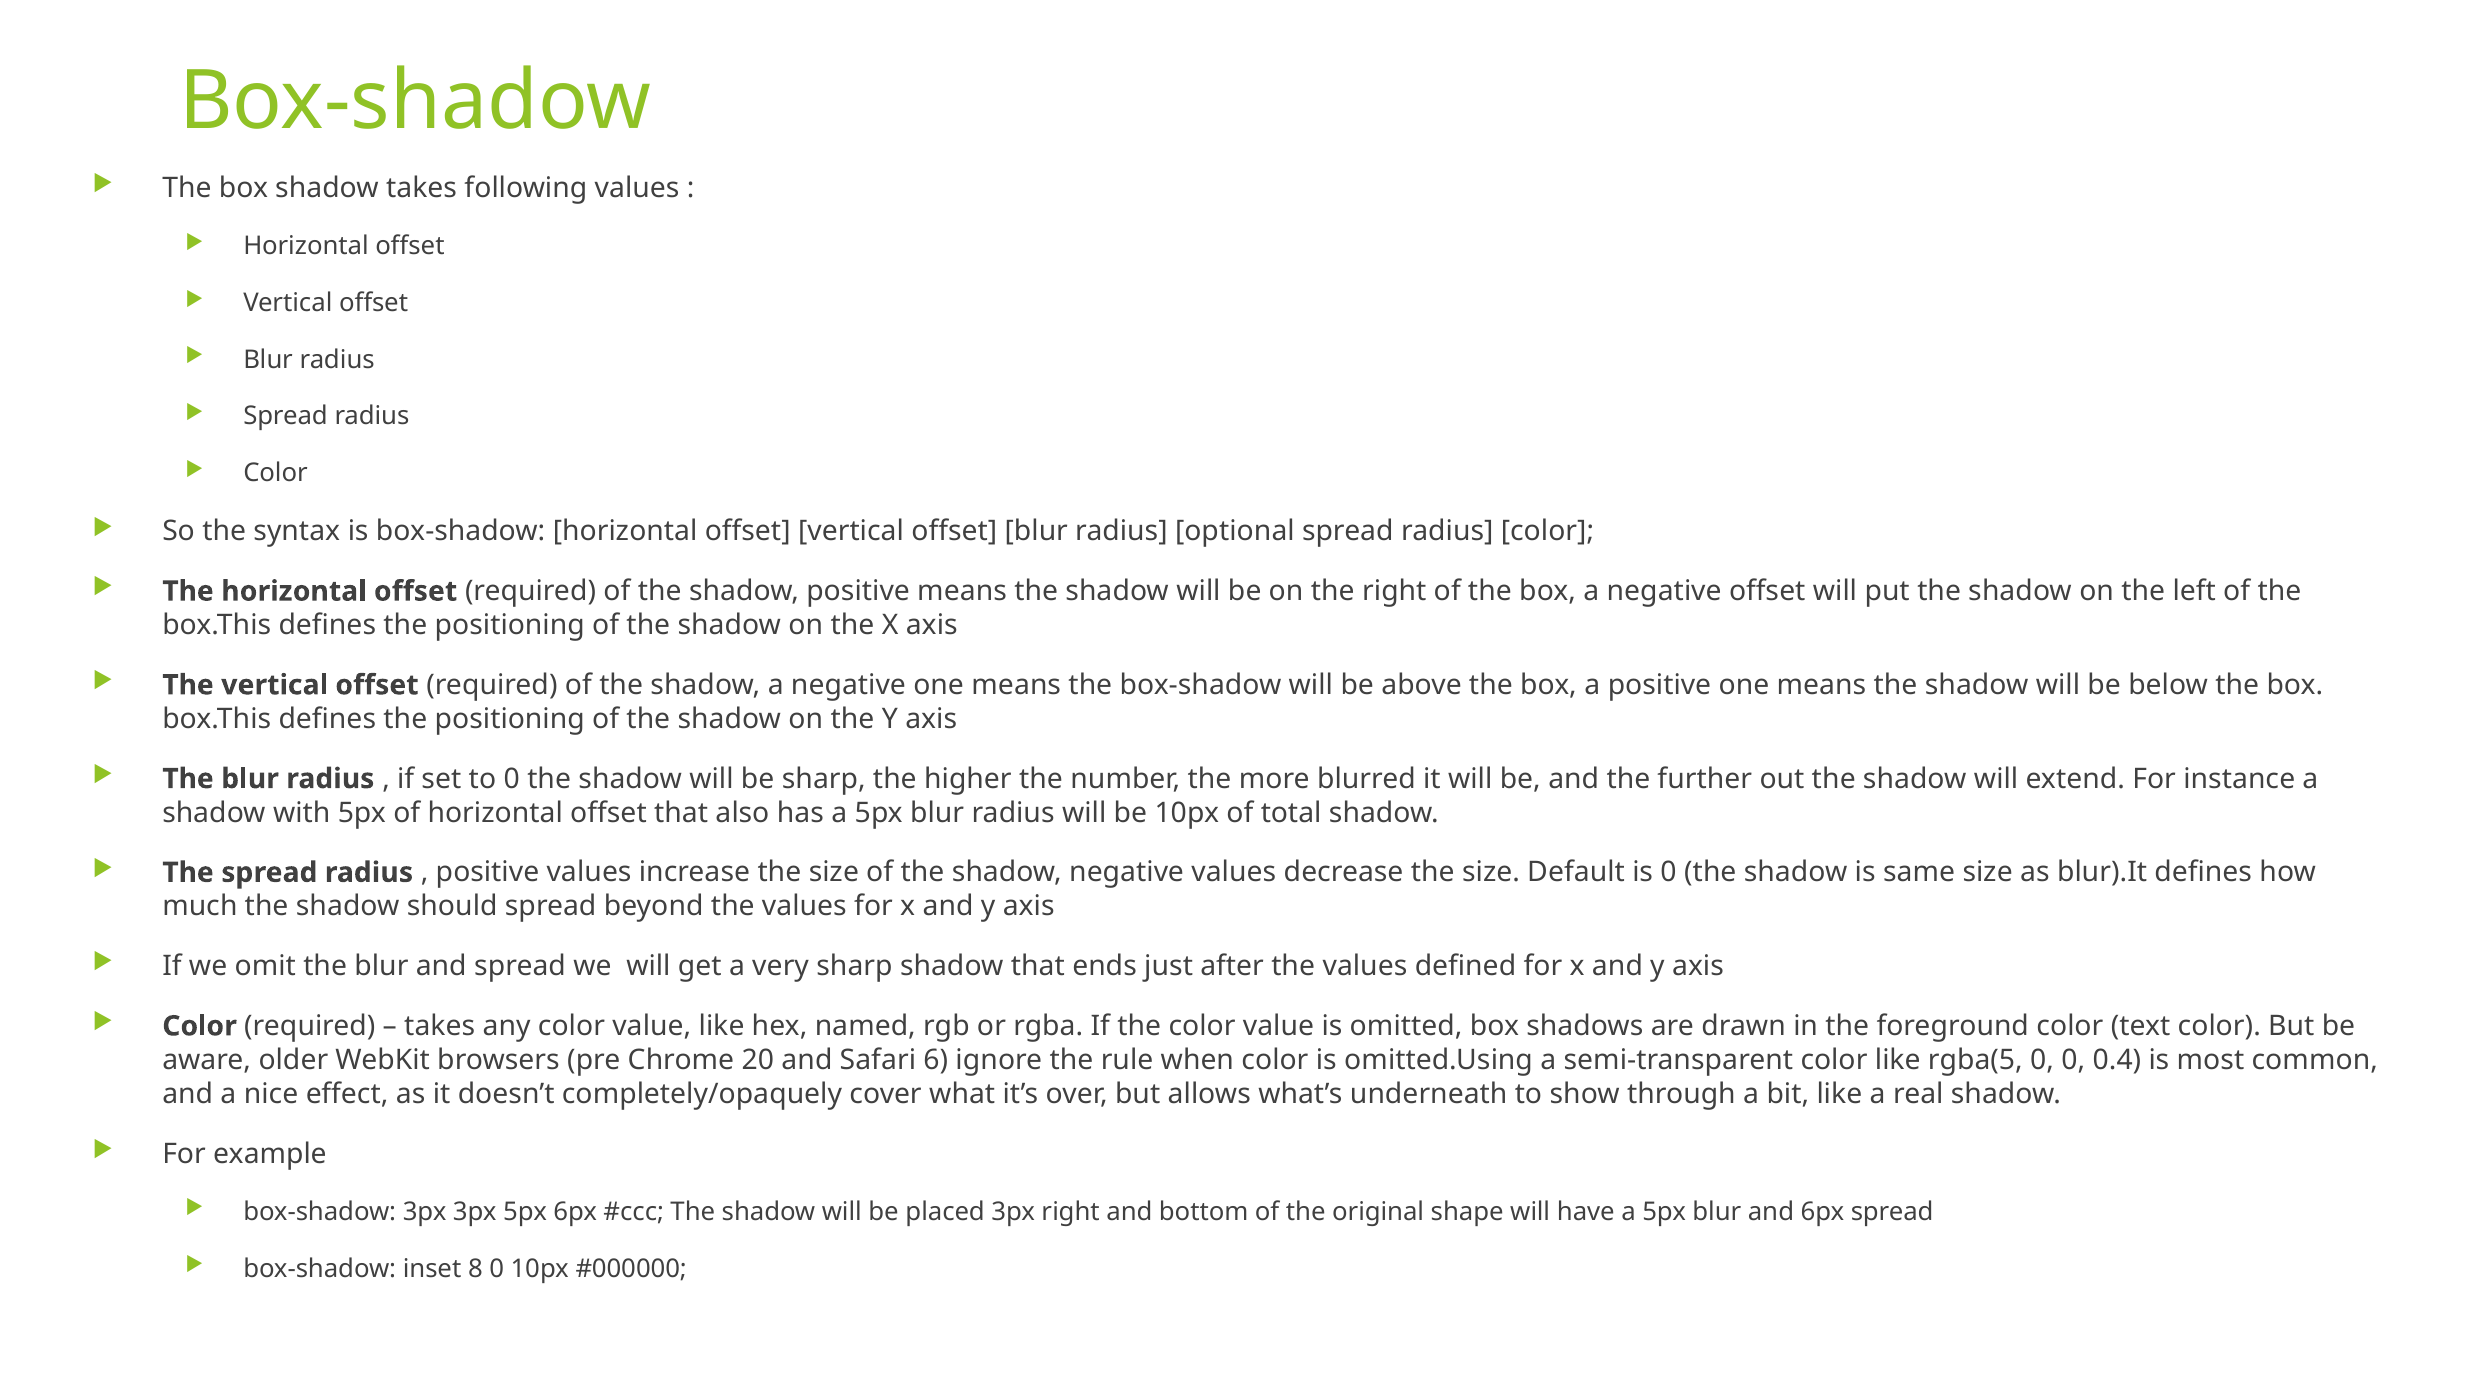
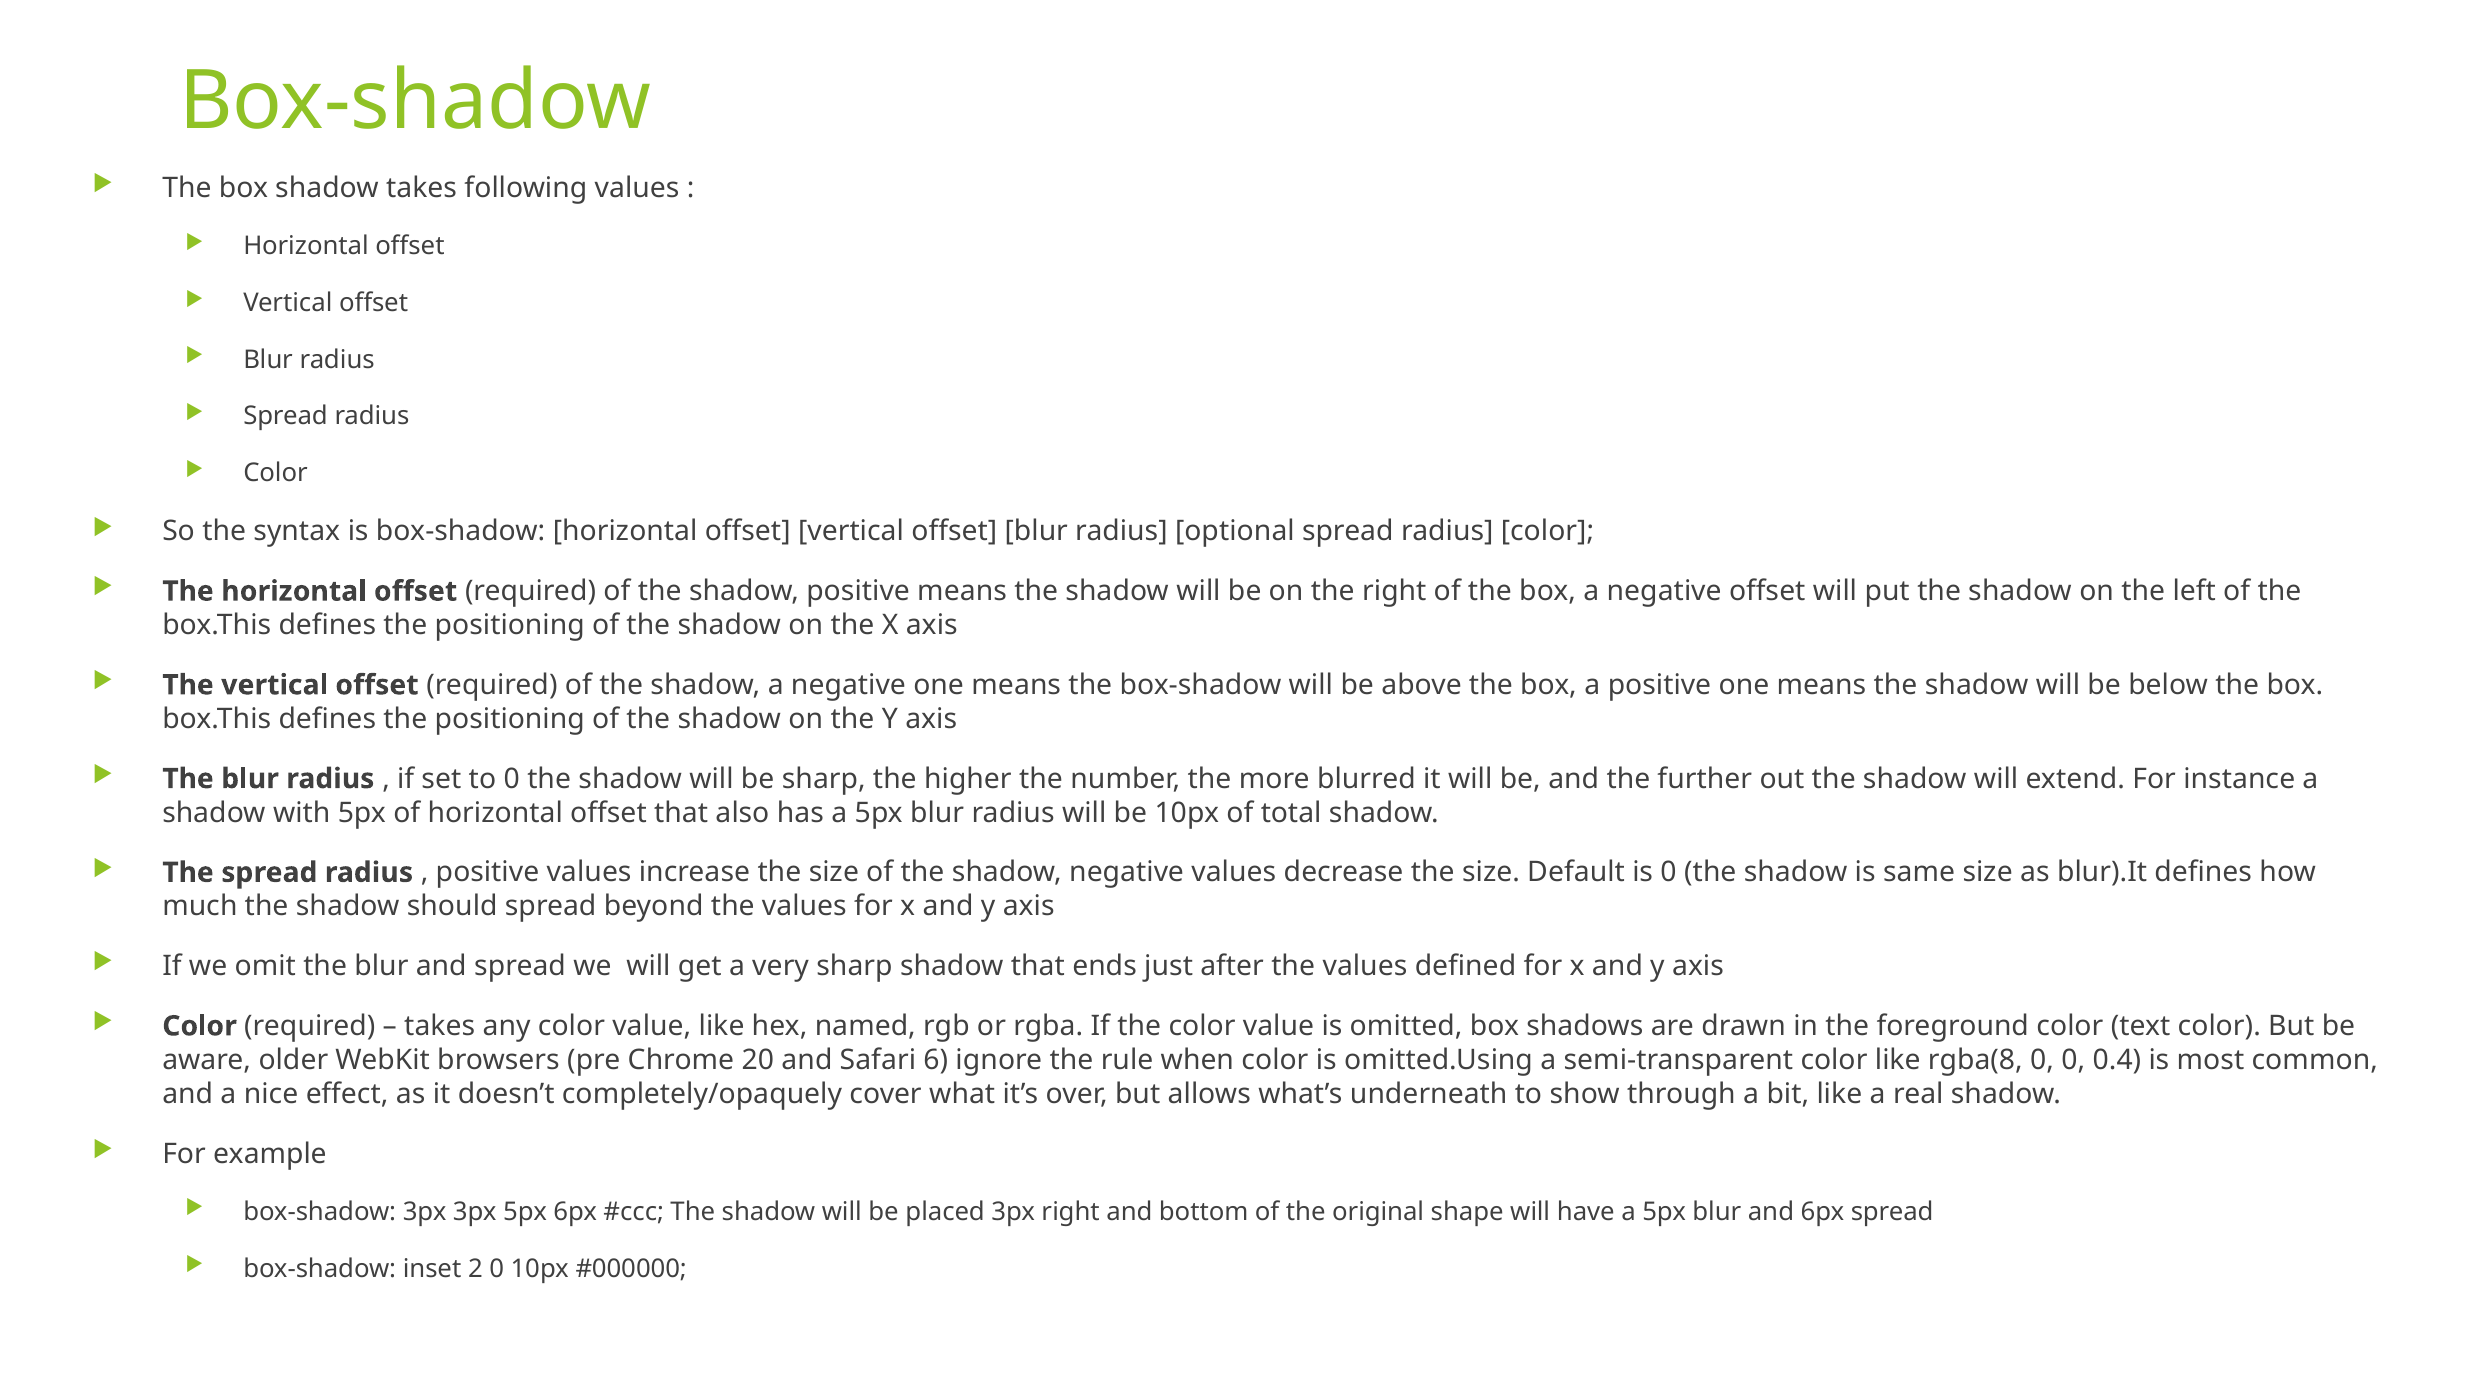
rgba(5: rgba(5 -> rgba(8
8: 8 -> 2
